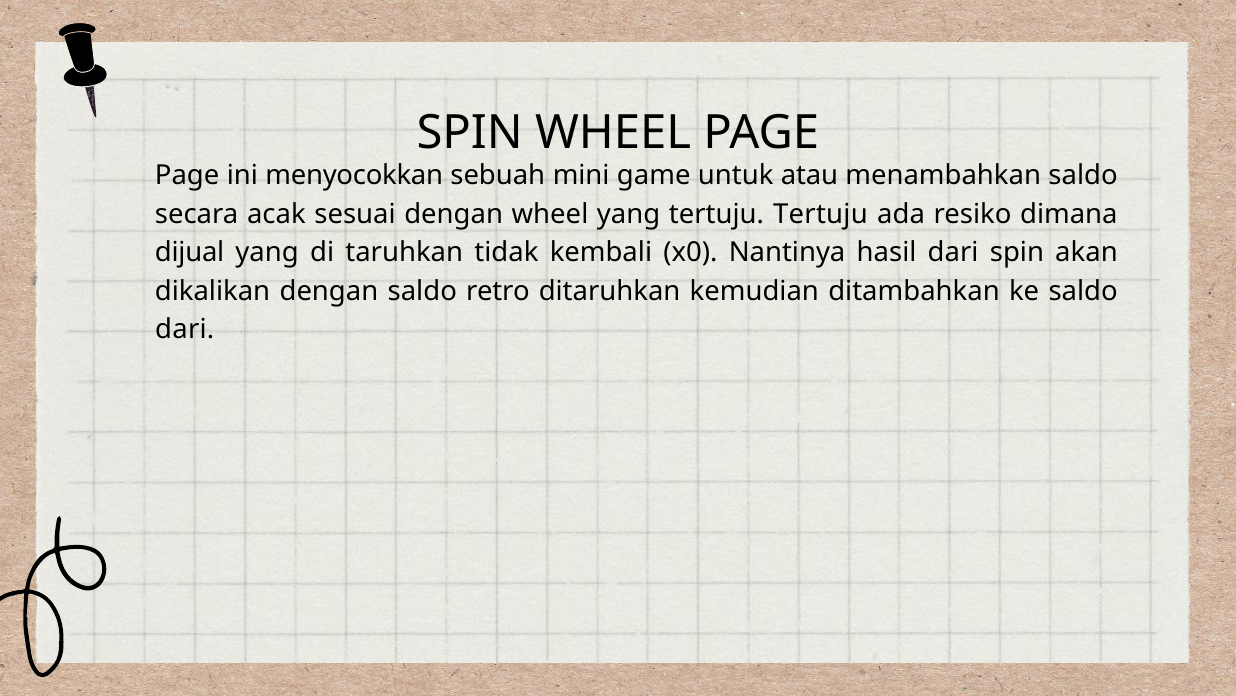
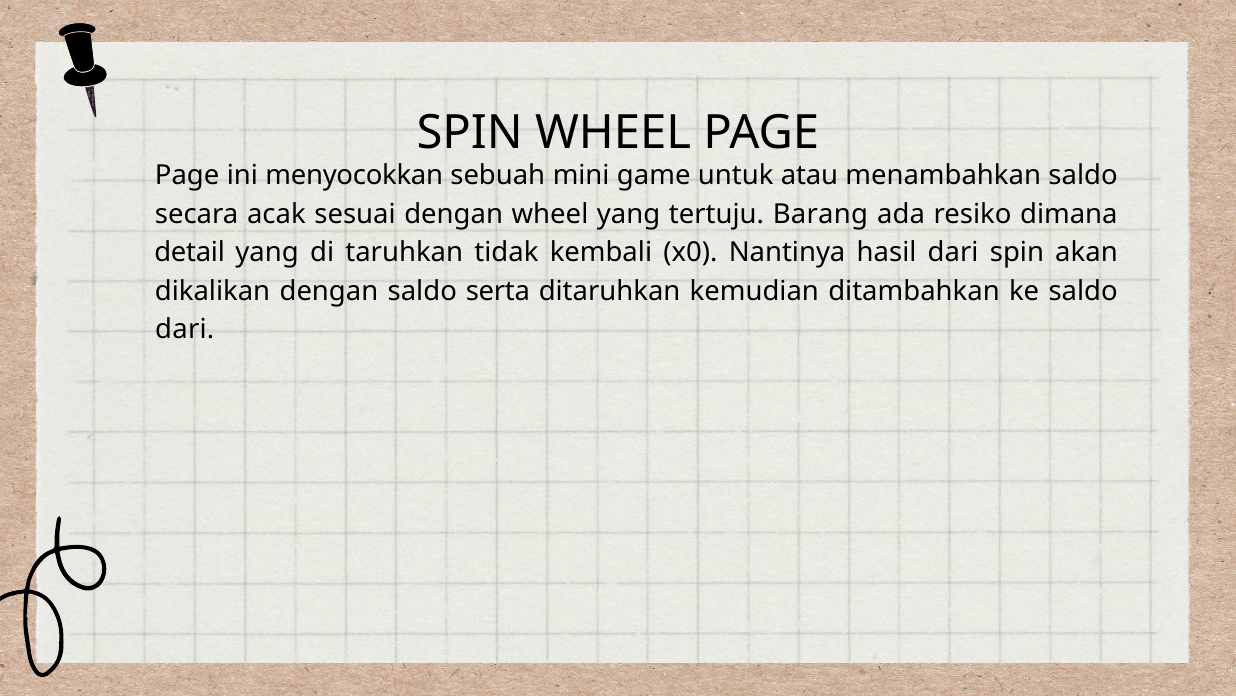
tertuju Tertuju: Tertuju -> Barang
dijual: dijual -> detail
retro: retro -> serta
